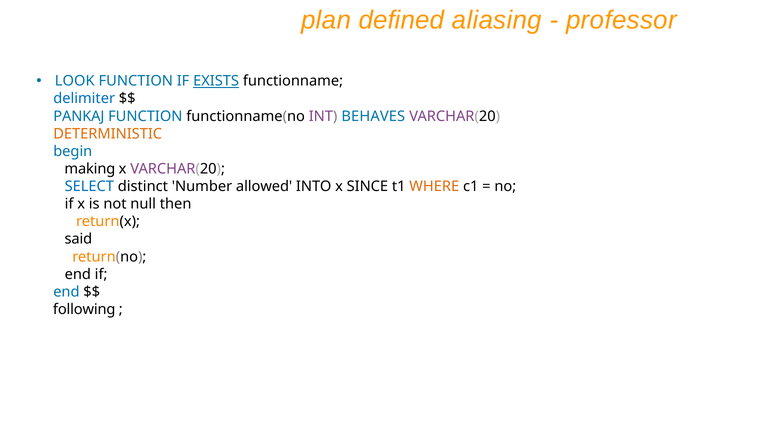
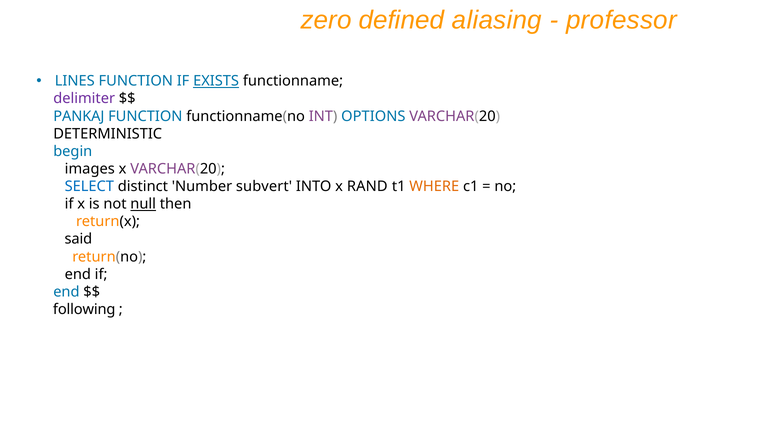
plan: plan -> zero
LOOK: LOOK -> LINES
delimiter colour: blue -> purple
BEHAVES: BEHAVES -> OPTIONS
DETERMINISTIC colour: orange -> black
making: making -> images
allowed: allowed -> subvert
SINCE: SINCE -> RAND
null underline: none -> present
